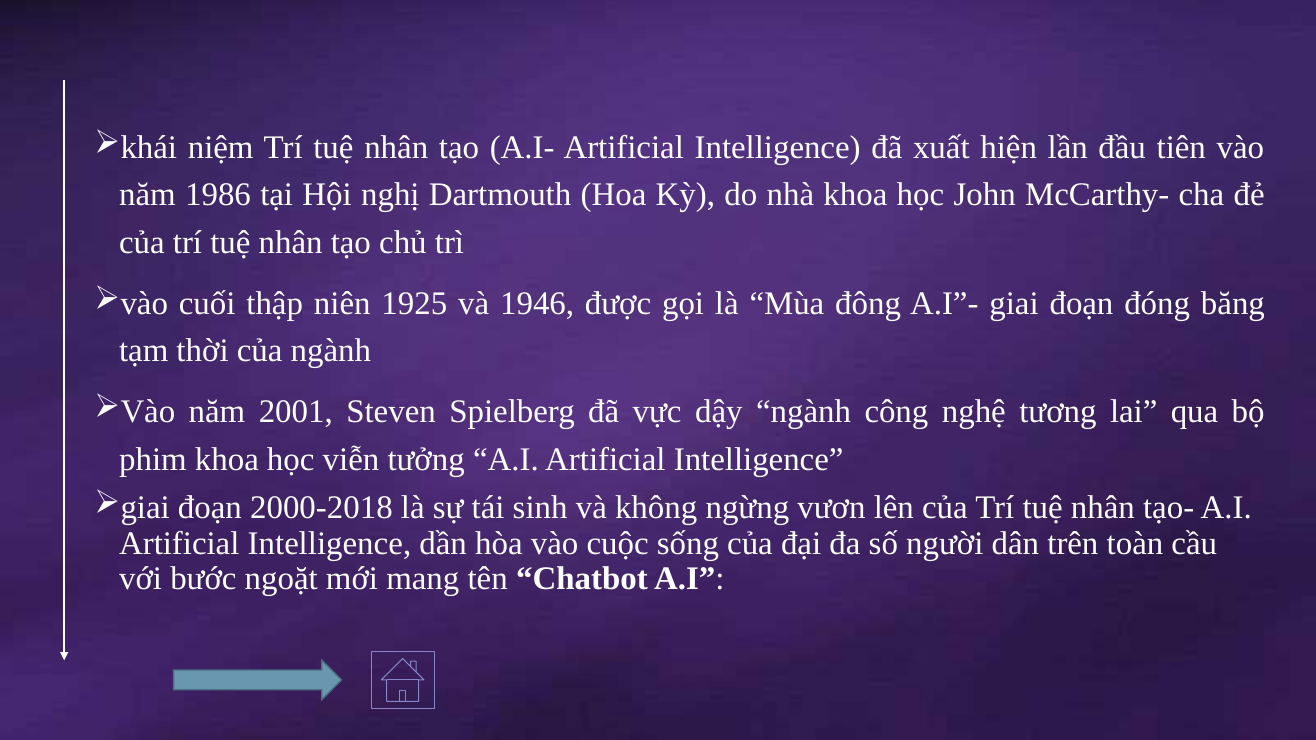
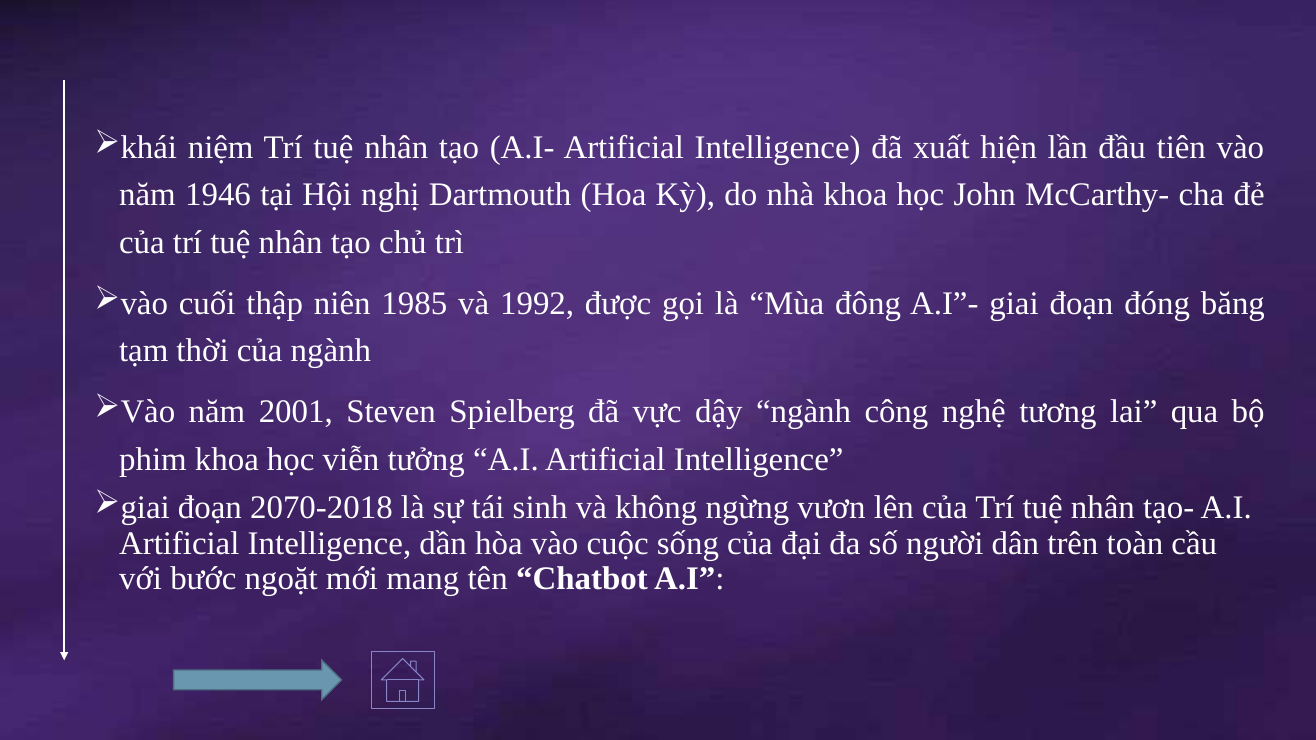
1986: 1986 -> 1946
1925: 1925 -> 1985
1946: 1946 -> 1992
2000-2018: 2000-2018 -> 2070-2018
